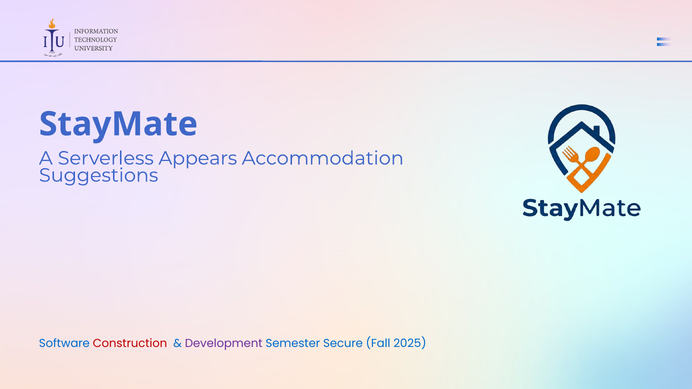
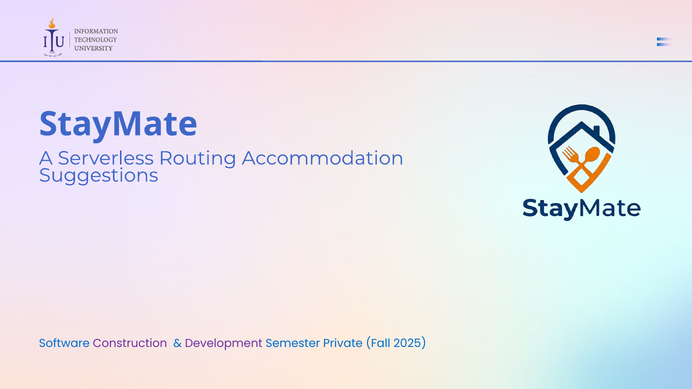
Appears: Appears -> Routing
Construction colour: red -> purple
Secure: Secure -> Private
